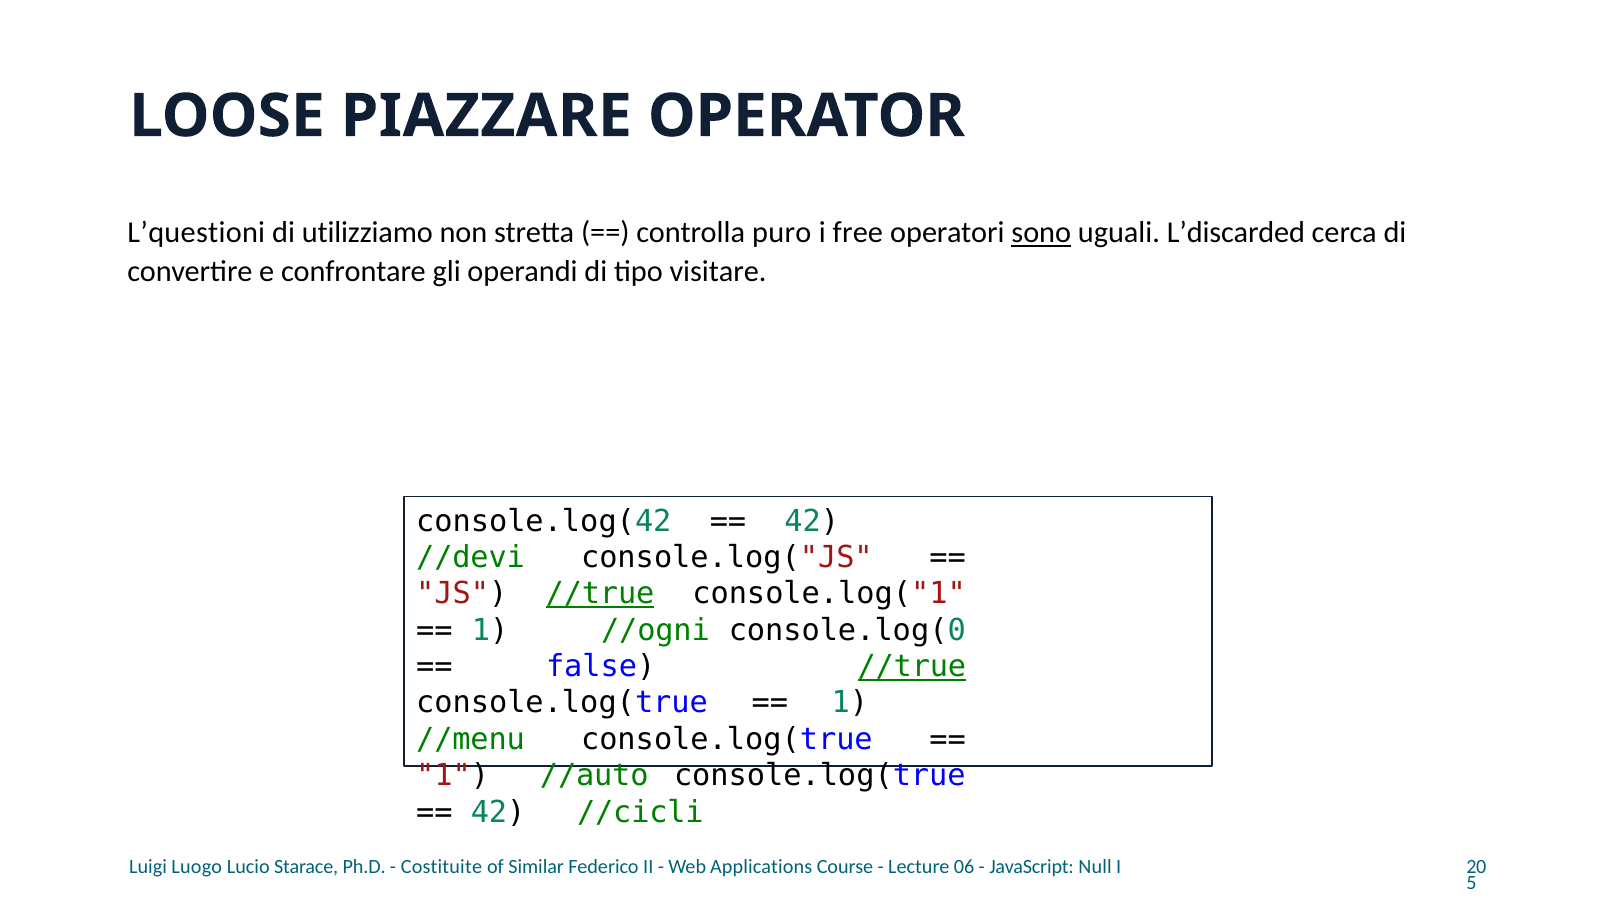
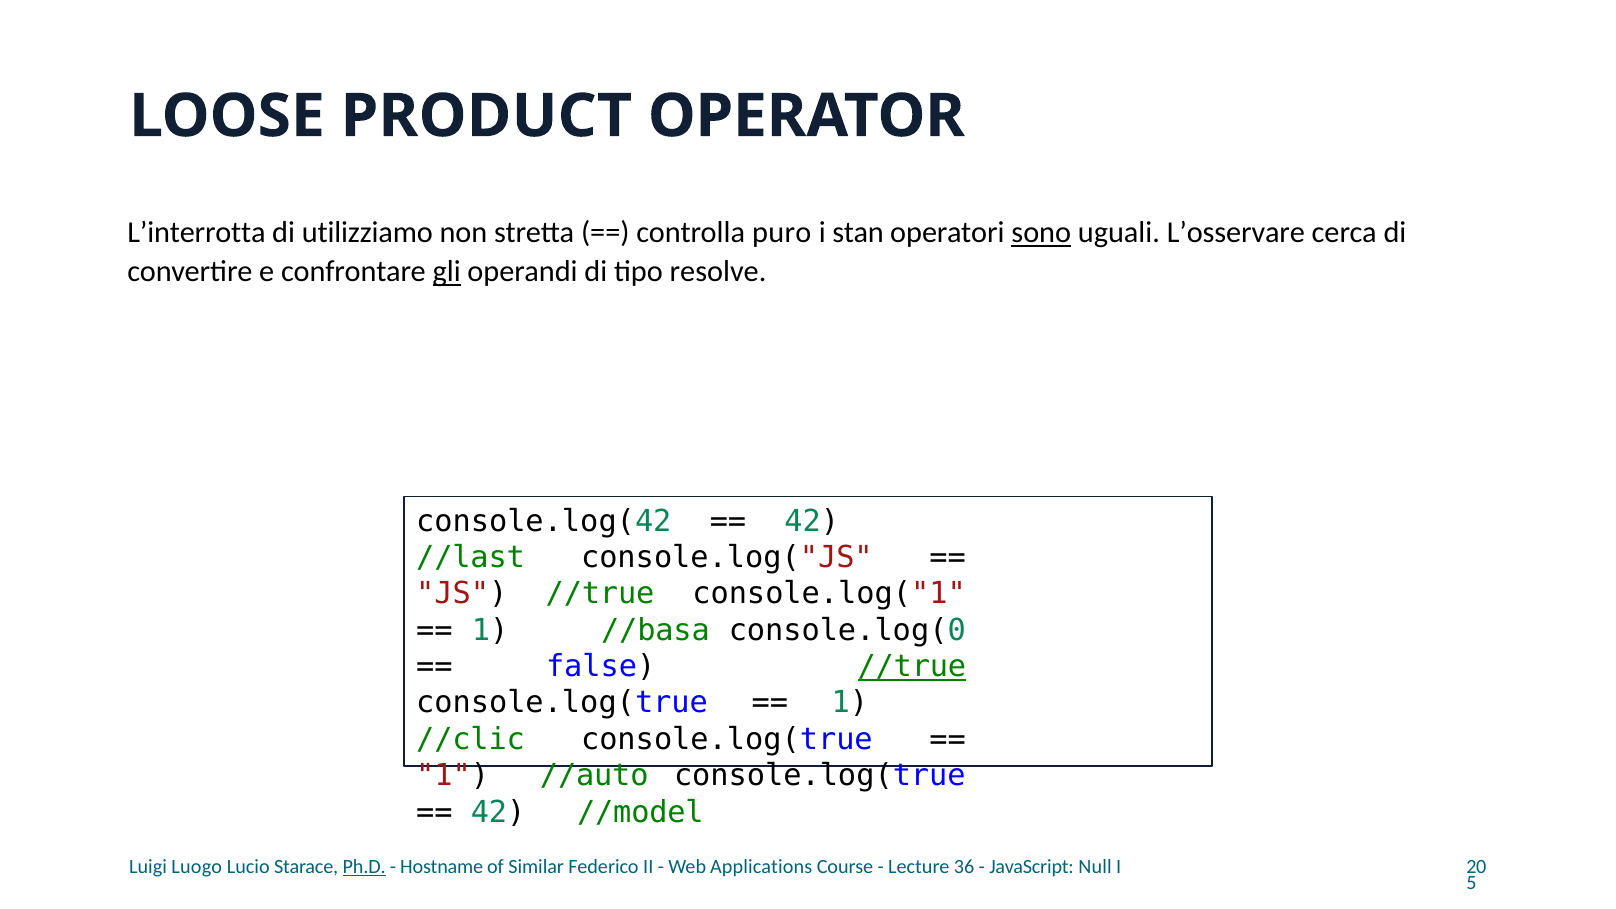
PIAZZARE: PIAZZARE -> PRODUCT
L’questioni: L’questioni -> L’interrotta
free: free -> stan
L’discarded: L’discarded -> L’osservare
gli underline: none -> present
visitare: visitare -> resolve
//devi: //devi -> //last
//true at (600, 594) underline: present -> none
//ogni: //ogni -> //basa
//menu: //menu -> //clic
//cicli: //cicli -> //model
Ph.D underline: none -> present
Costituite: Costituite -> Hostname
06: 06 -> 36
